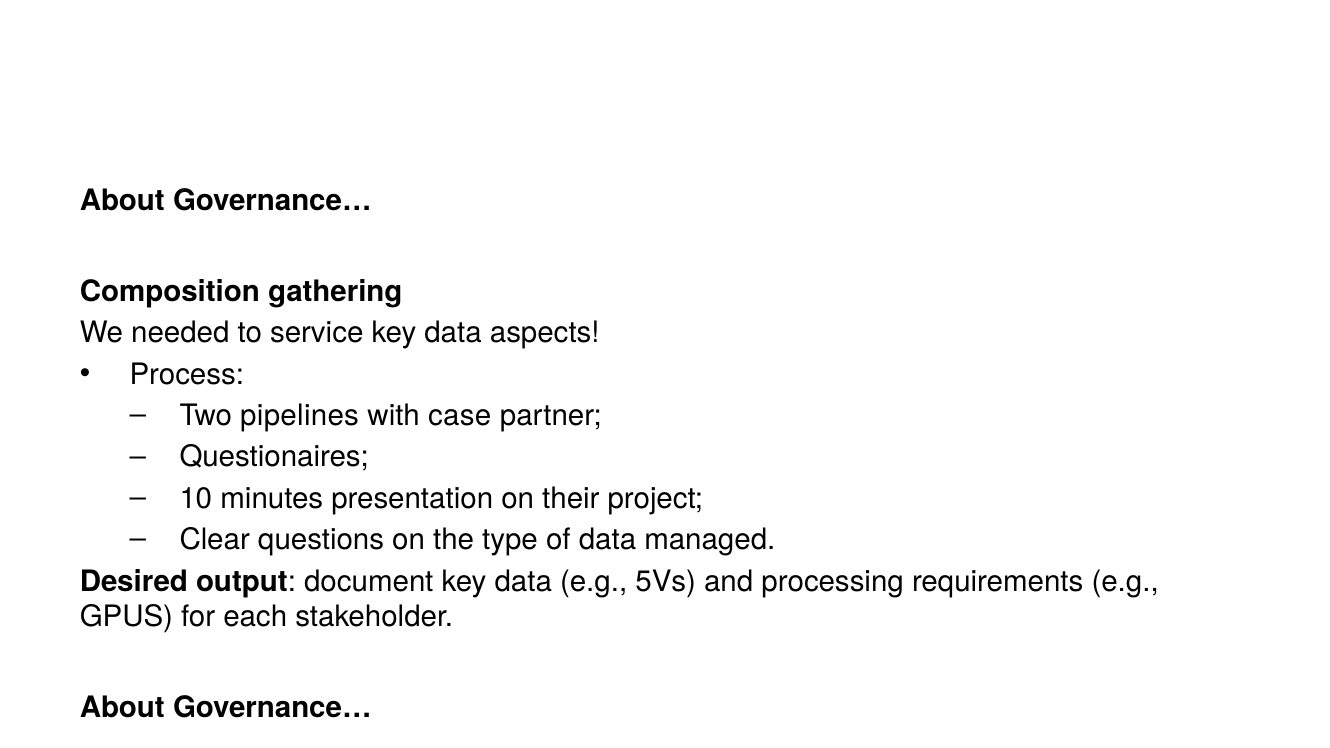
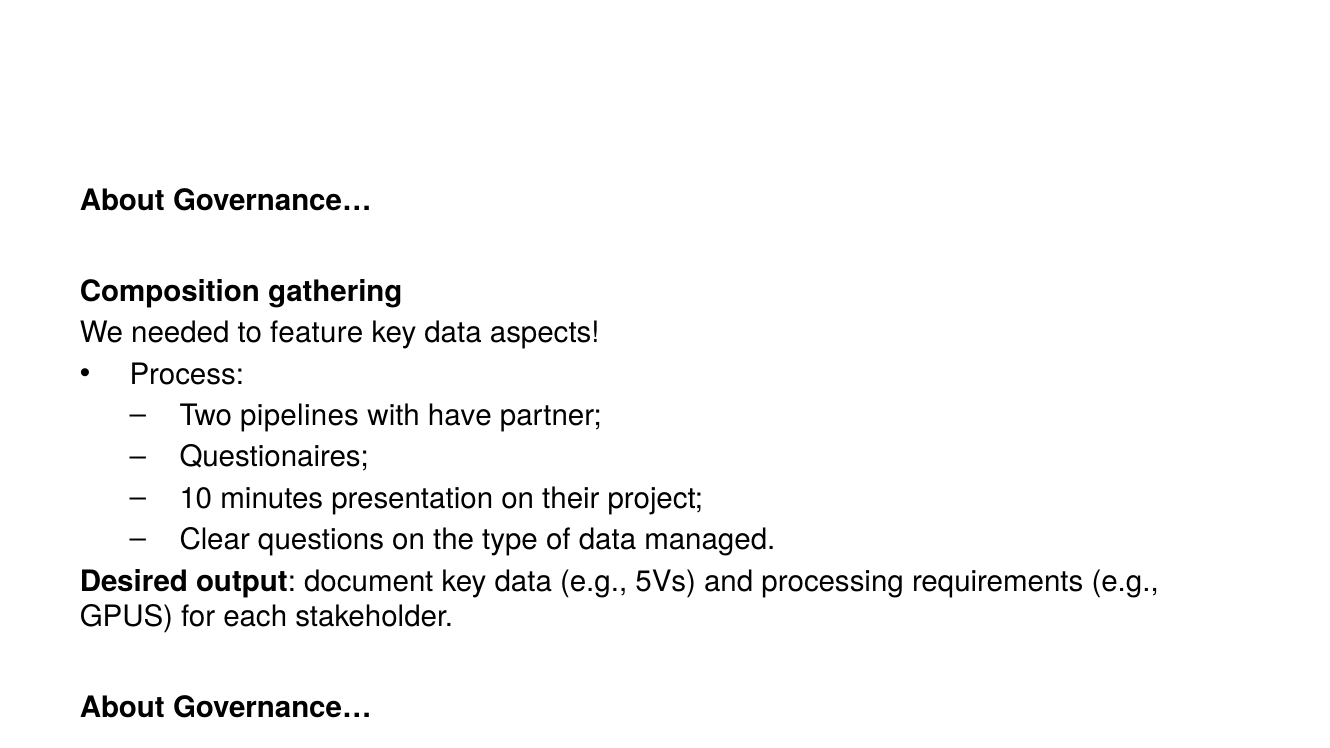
service: service -> feature
case: case -> have
